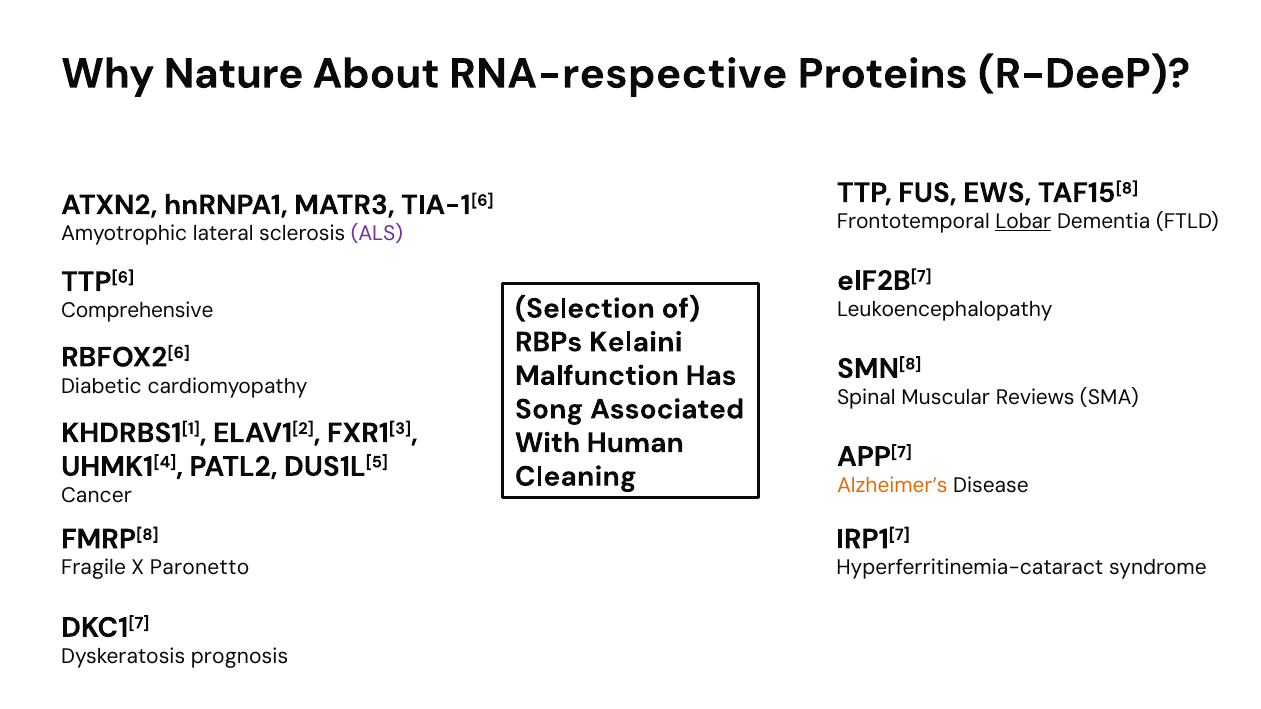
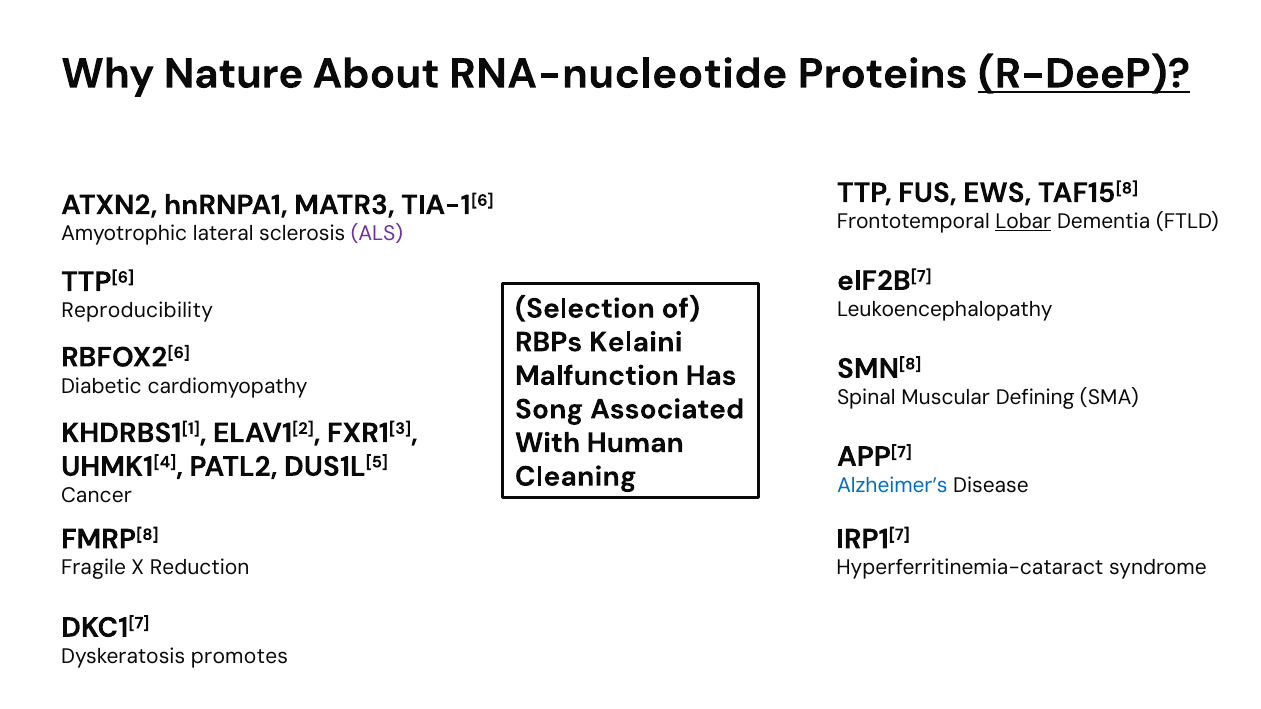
RNA-respective: RNA-respective -> RNA-nucleotide
R-DeeP underline: none -> present
Comprehensive: Comprehensive -> Reproducibility
Reviews: Reviews -> Defining
Alzheimer’s colour: orange -> blue
Paronetto: Paronetto -> Reduction
prognosis: prognosis -> promotes
